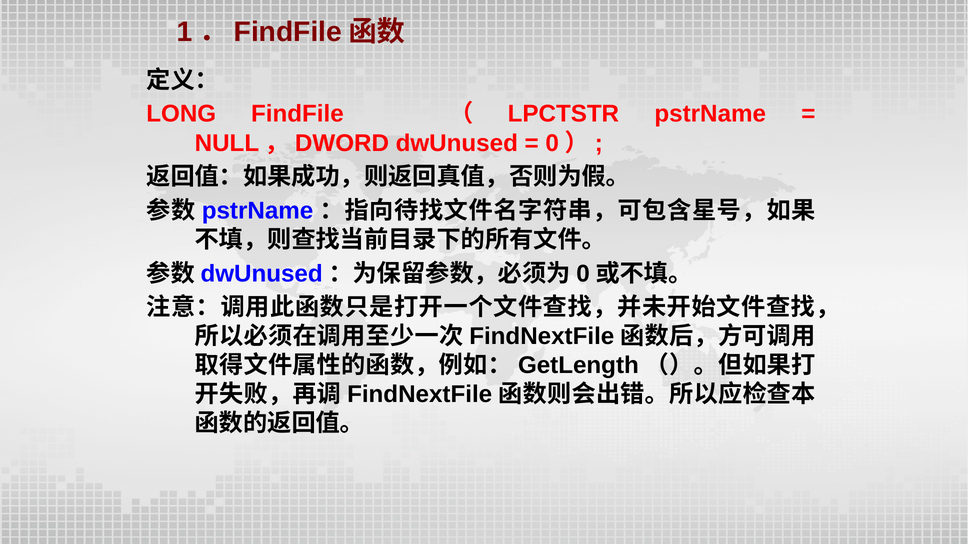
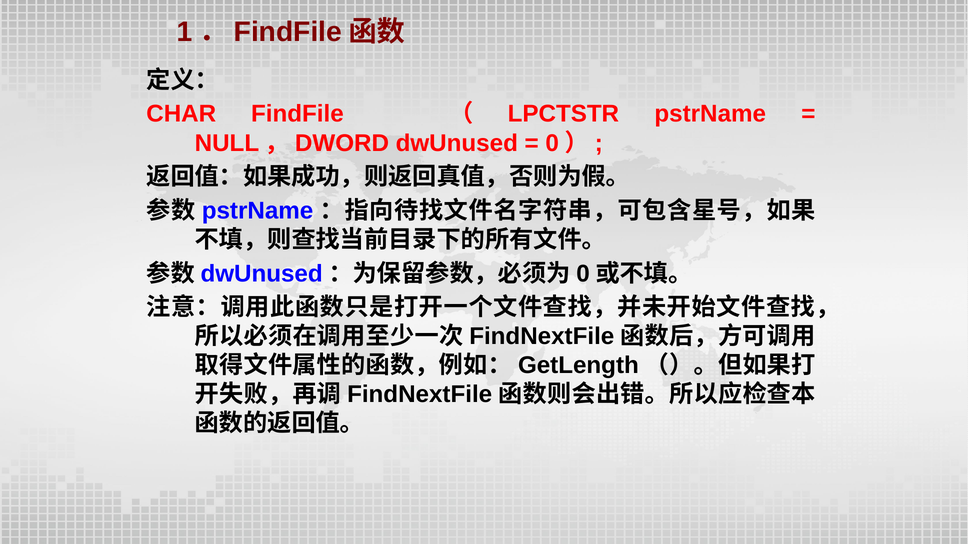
LONG: LONG -> CHAR
